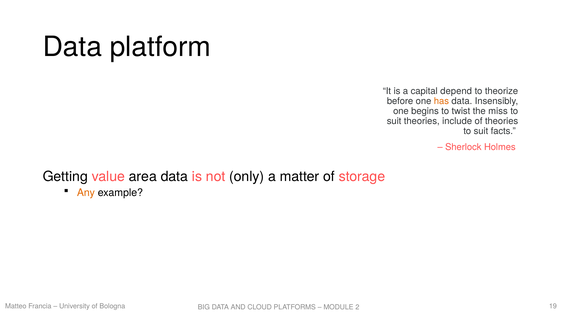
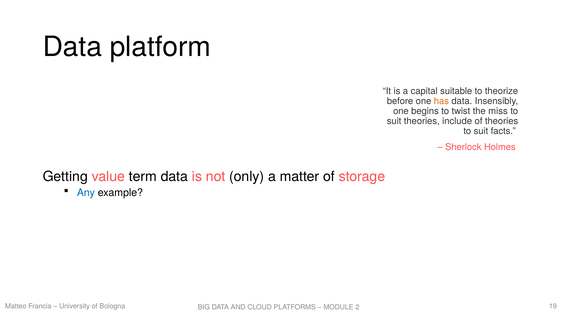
depend: depend -> suitable
area: area -> term
Any colour: orange -> blue
